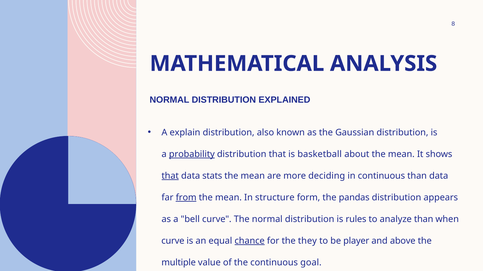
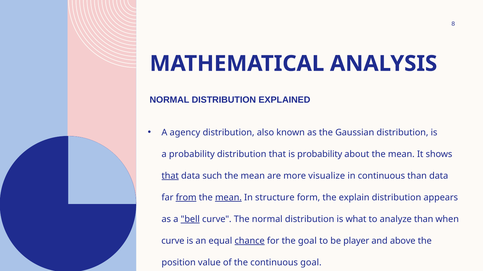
explain: explain -> agency
probability at (192, 154) underline: present -> none
is basketball: basketball -> probability
stats: stats -> such
deciding: deciding -> visualize
mean at (228, 198) underline: none -> present
pandas: pandas -> explain
bell underline: none -> present
rules: rules -> what
the they: they -> goal
multiple: multiple -> position
